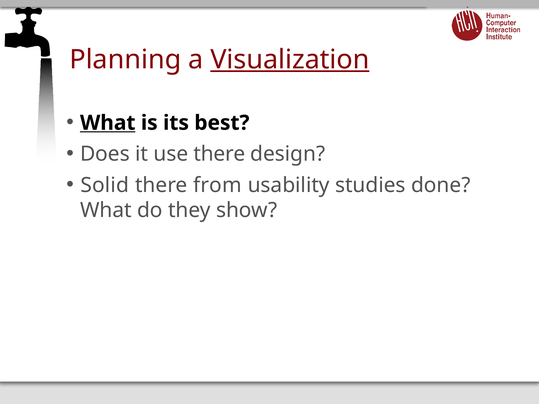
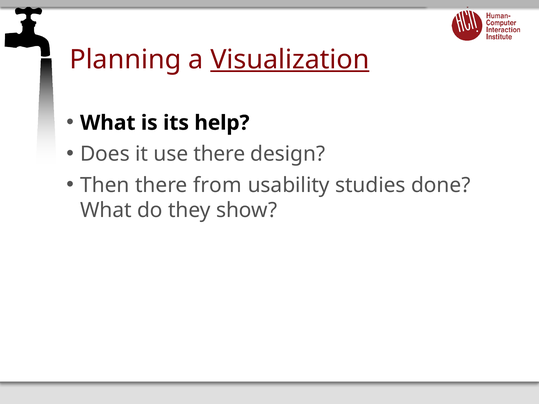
What at (108, 123) underline: present -> none
best: best -> help
Solid: Solid -> Then
